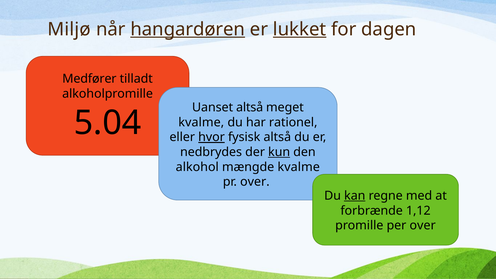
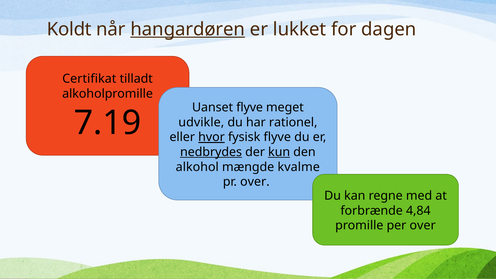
Miljø: Miljø -> Koldt
lukket underline: present -> none
Medfører: Medfører -> Certifikat
Uanset altså: altså -> flyve
5.04: 5.04 -> 7.19
kvalme at (201, 122): kvalme -> udvikle
fysisk altså: altså -> flyve
nedbrydes underline: none -> present
kan underline: present -> none
1,12: 1,12 -> 4,84
